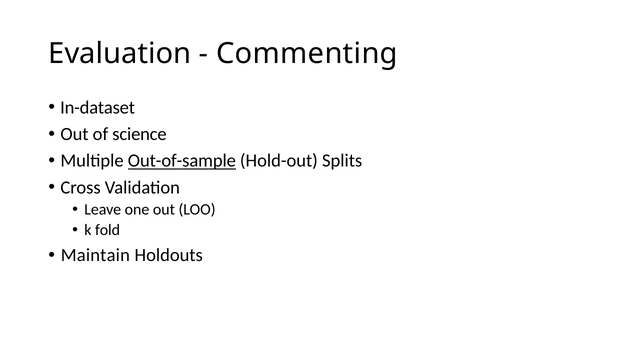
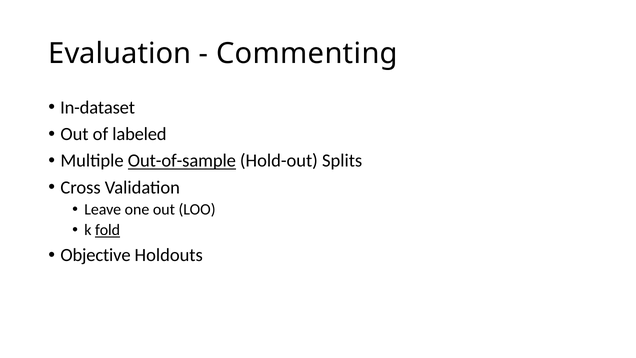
science: science -> labeled
fold underline: none -> present
Maintain: Maintain -> Objective
